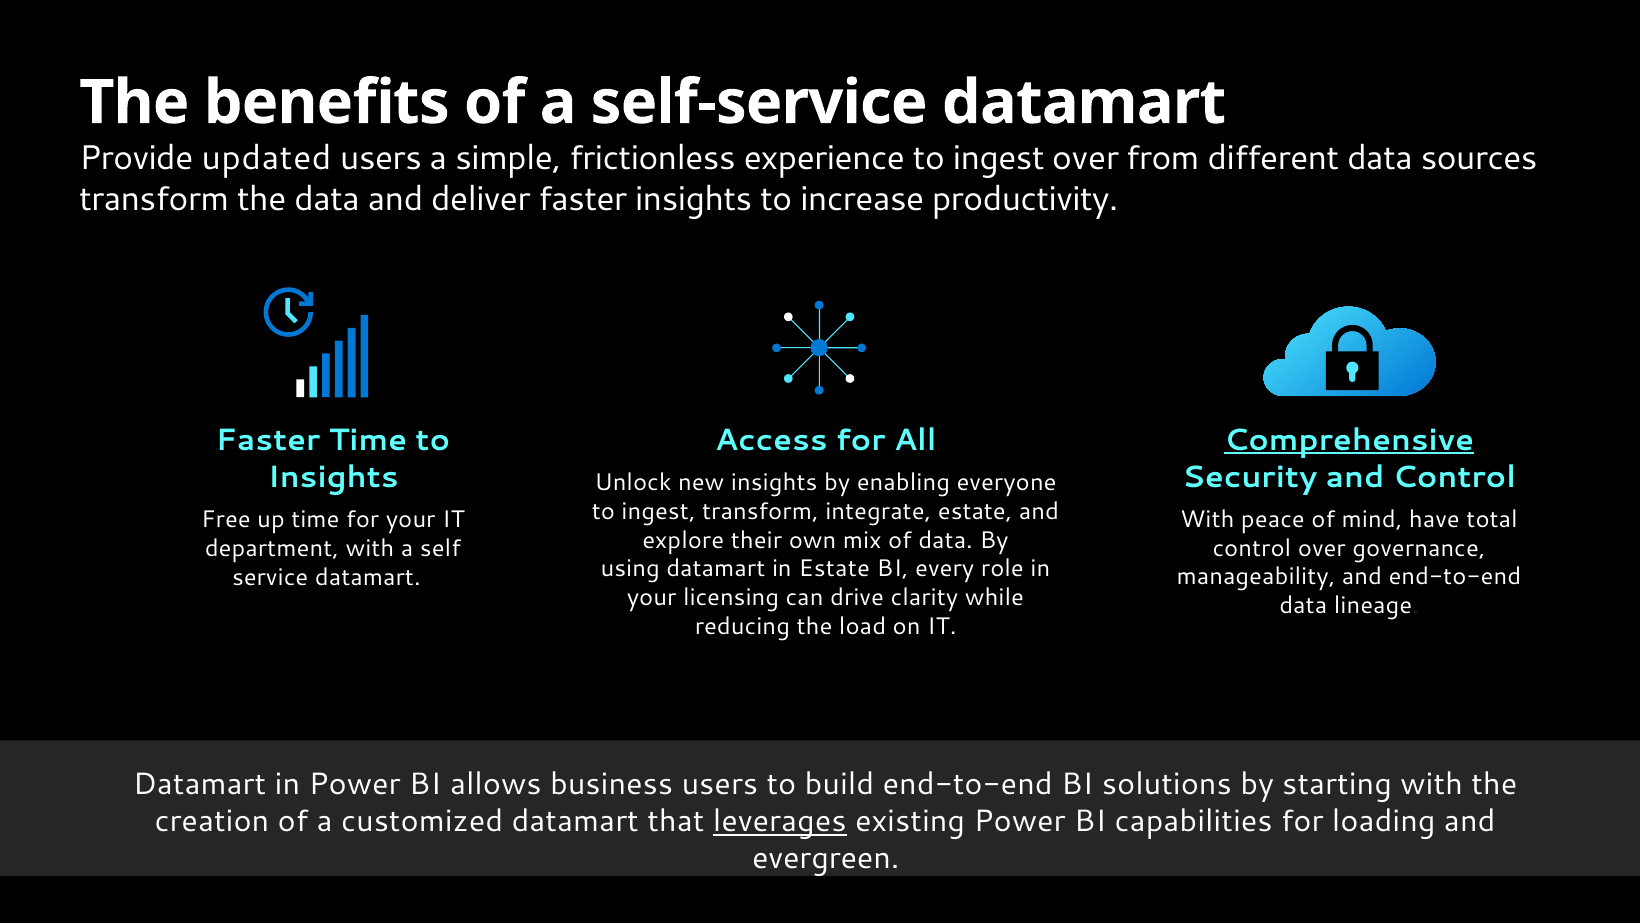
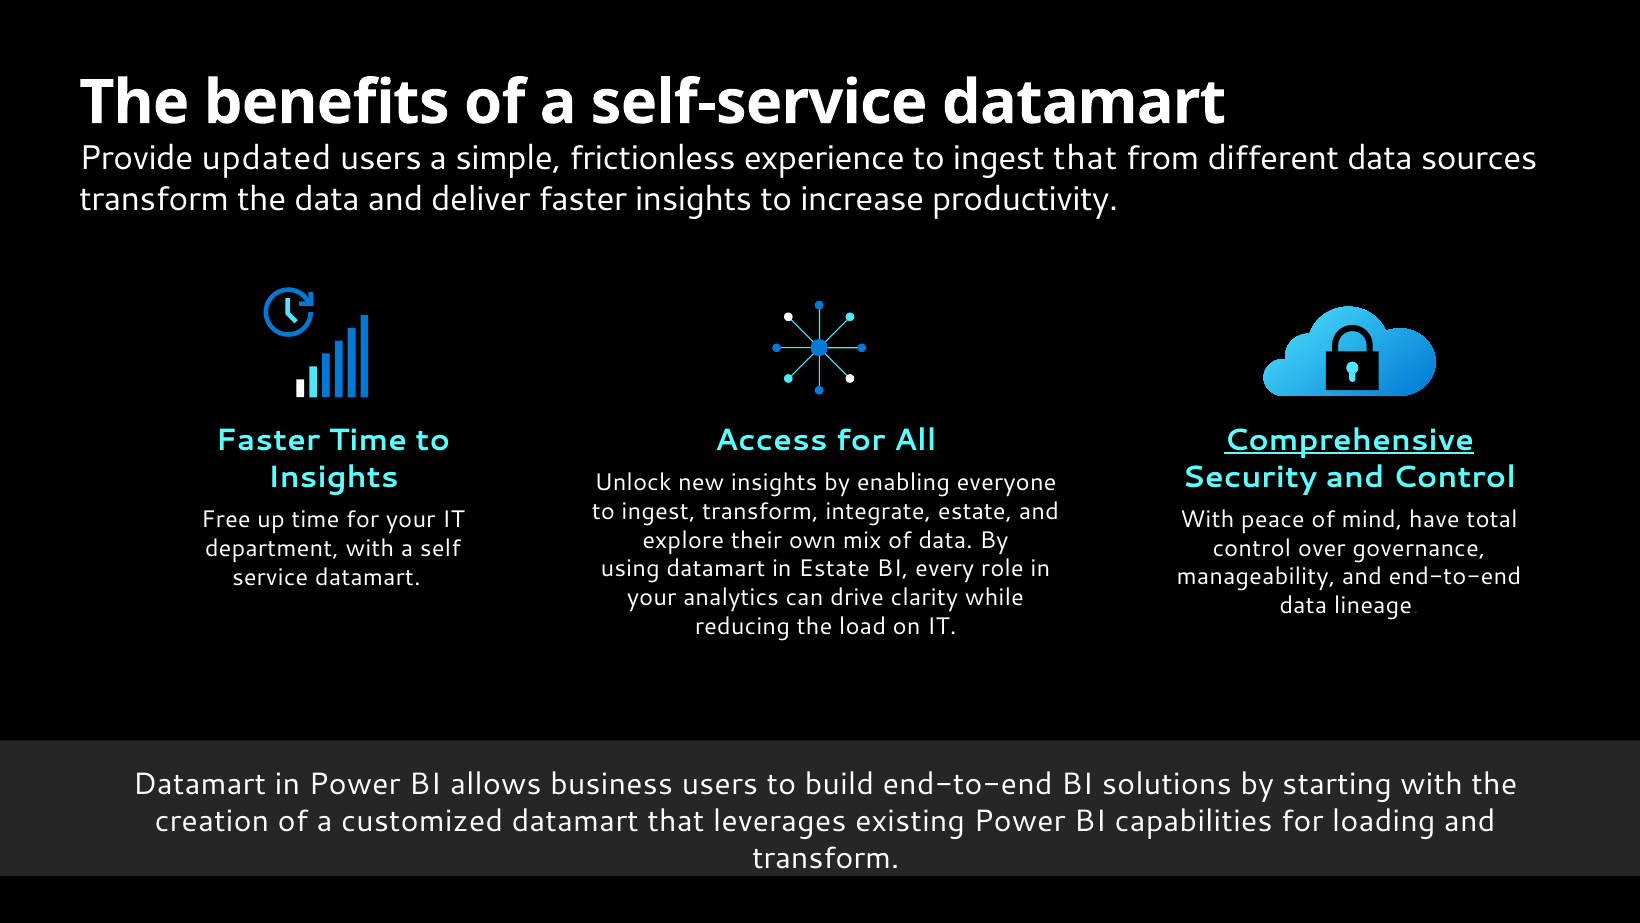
ingest over: over -> that
licensing: licensing -> analytics
leverages underline: present -> none
evergreen at (826, 858): evergreen -> transform
